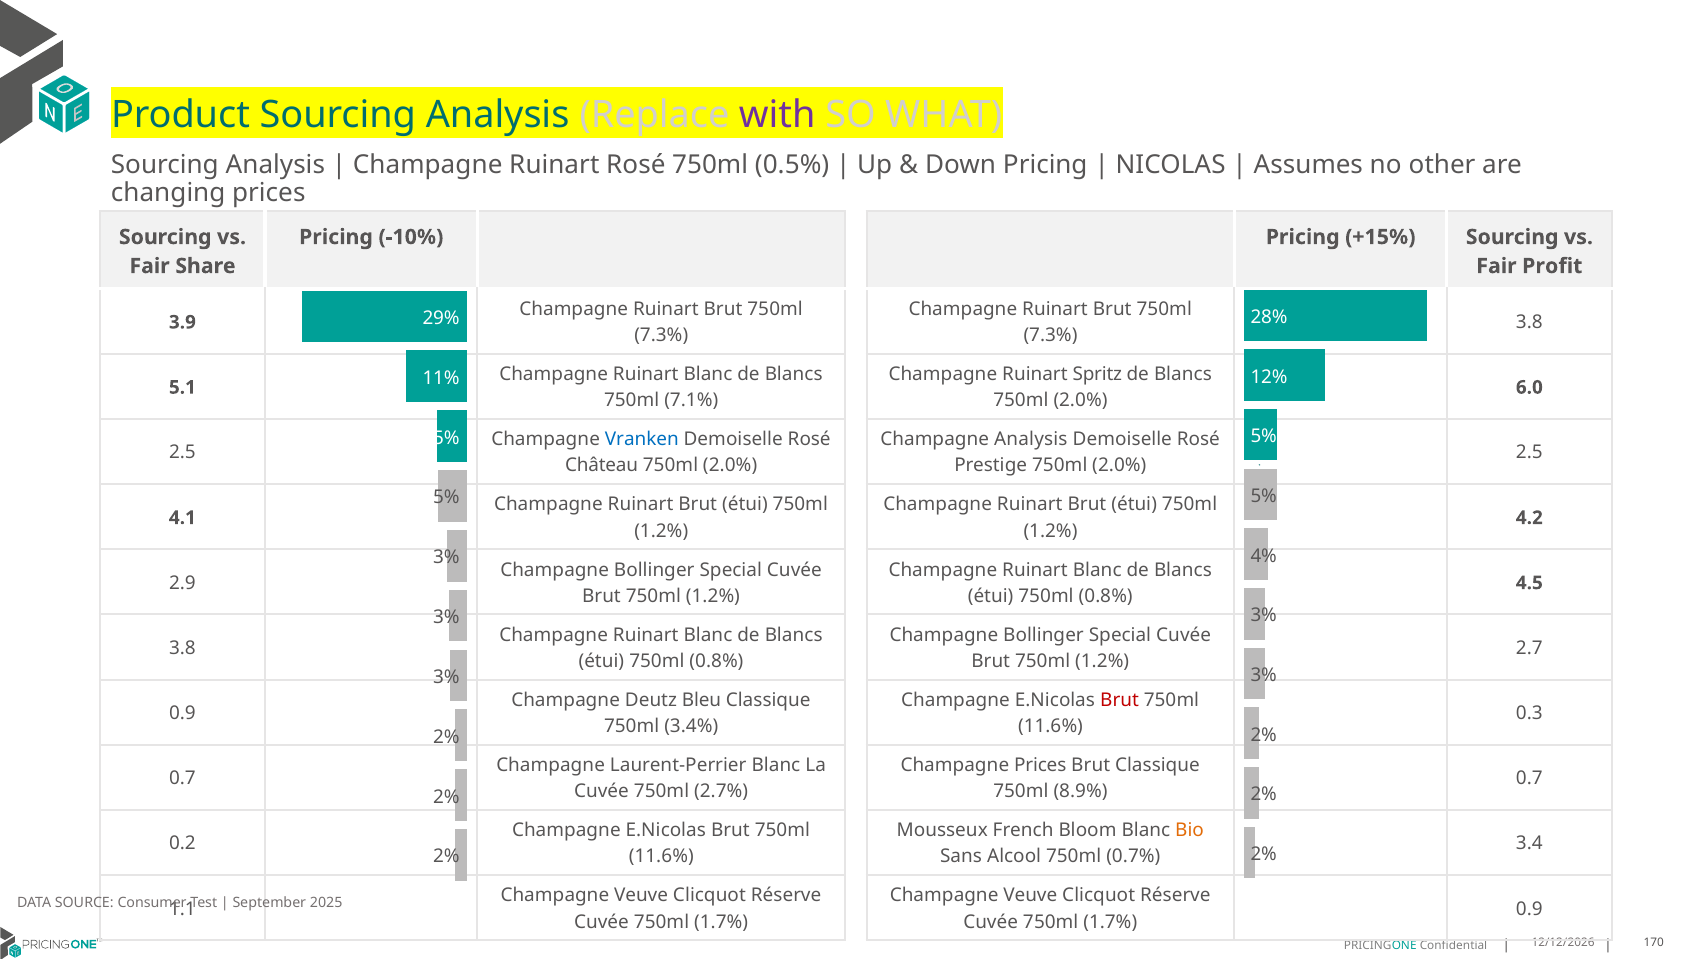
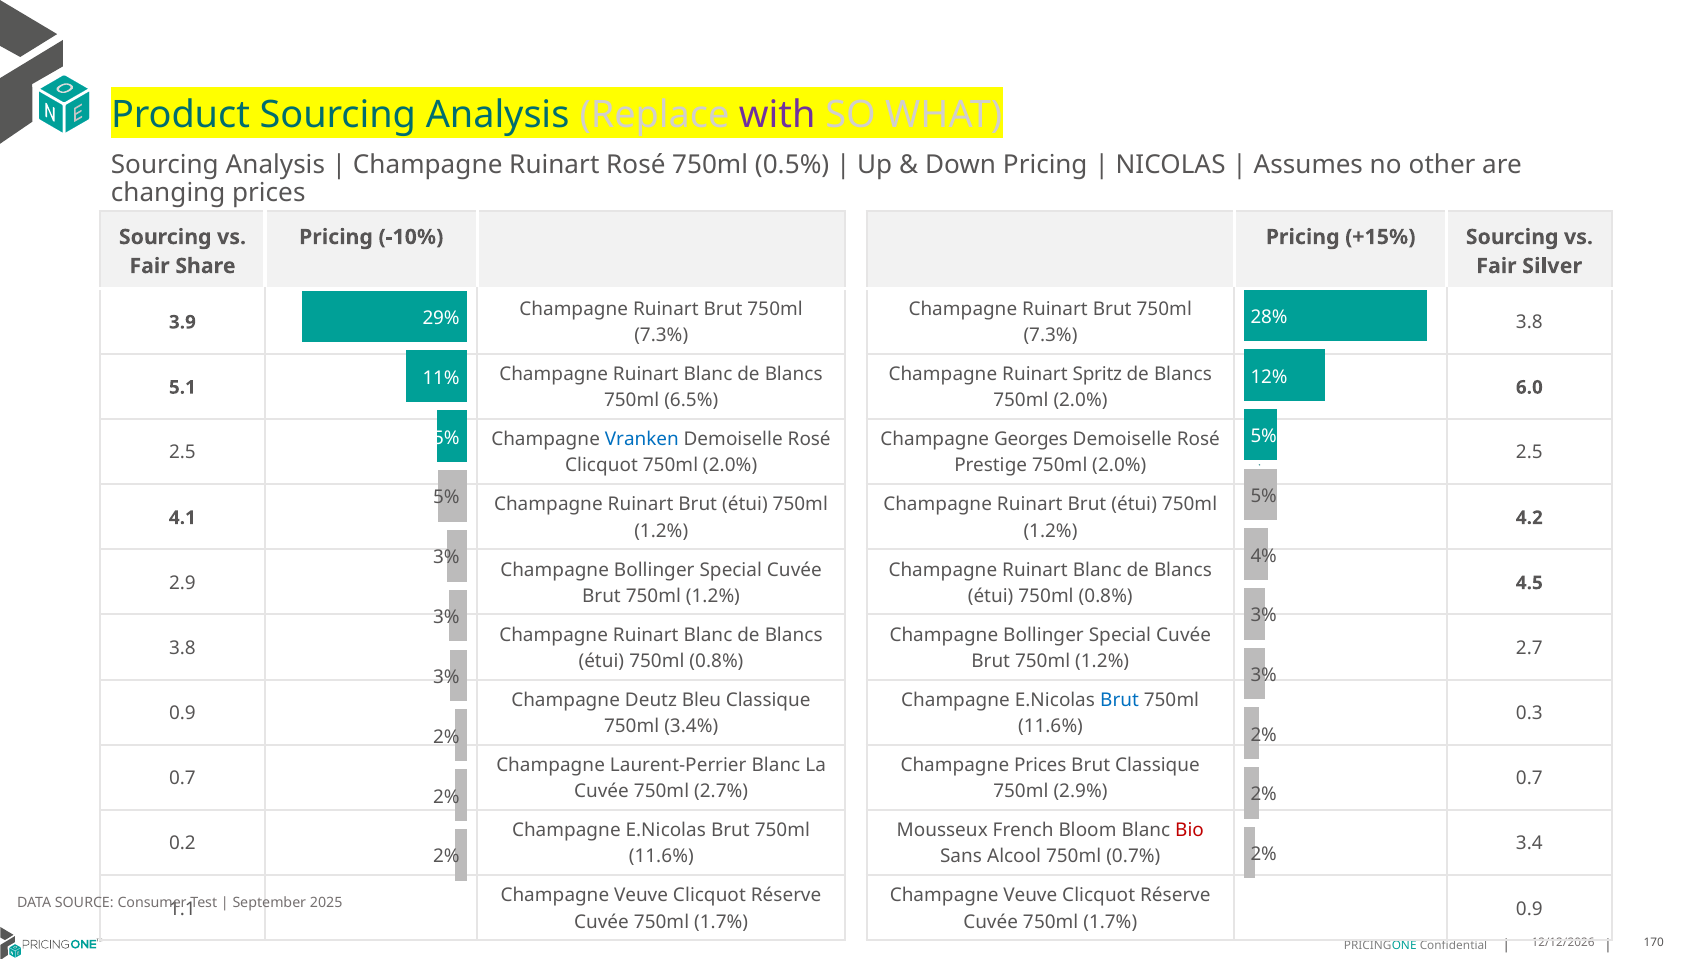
Profit: Profit -> Silver
7.1%: 7.1% -> 6.5%
Champagne Analysis: Analysis -> Georges
Château at (602, 466): Château -> Clicquot
Brut at (1120, 701) colour: red -> blue
8.9%: 8.9% -> 2.9%
Bio colour: orange -> red
